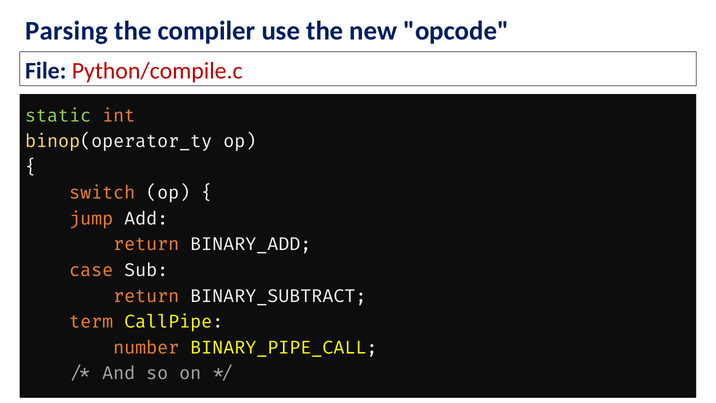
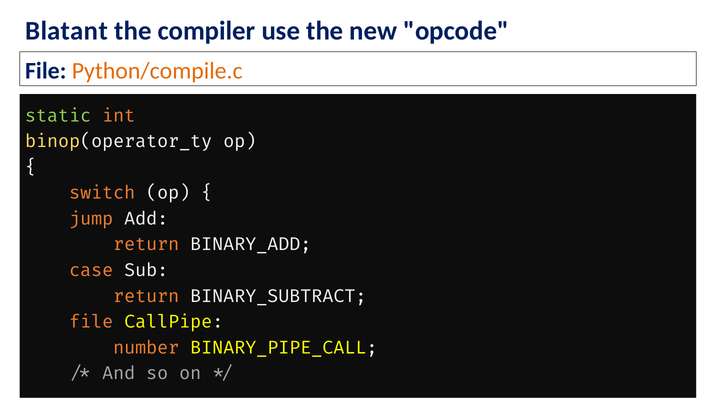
Parsing: Parsing -> Blatant
Python/compile.c colour: red -> orange
term at (91, 322): term -> file
